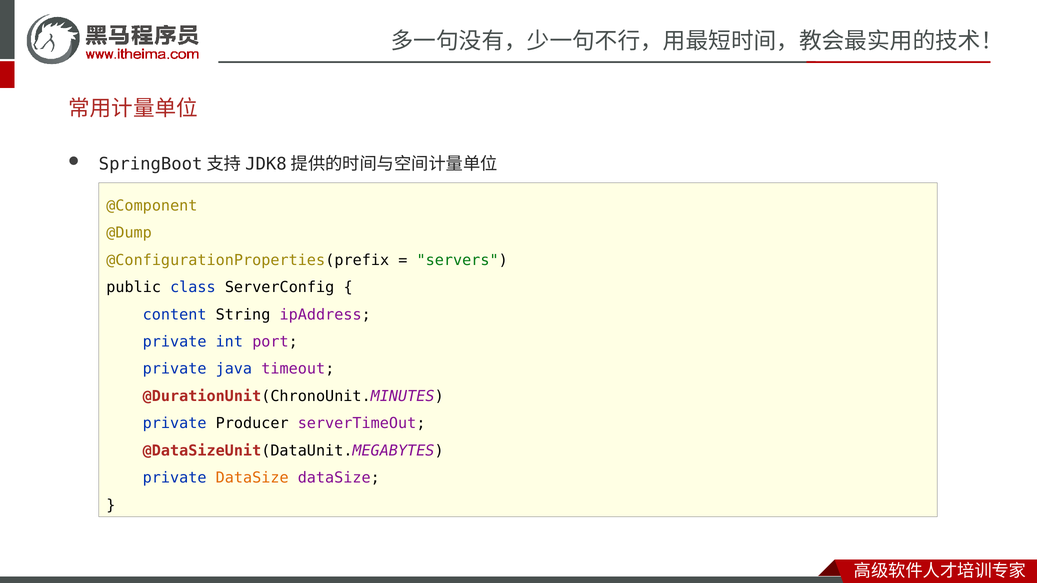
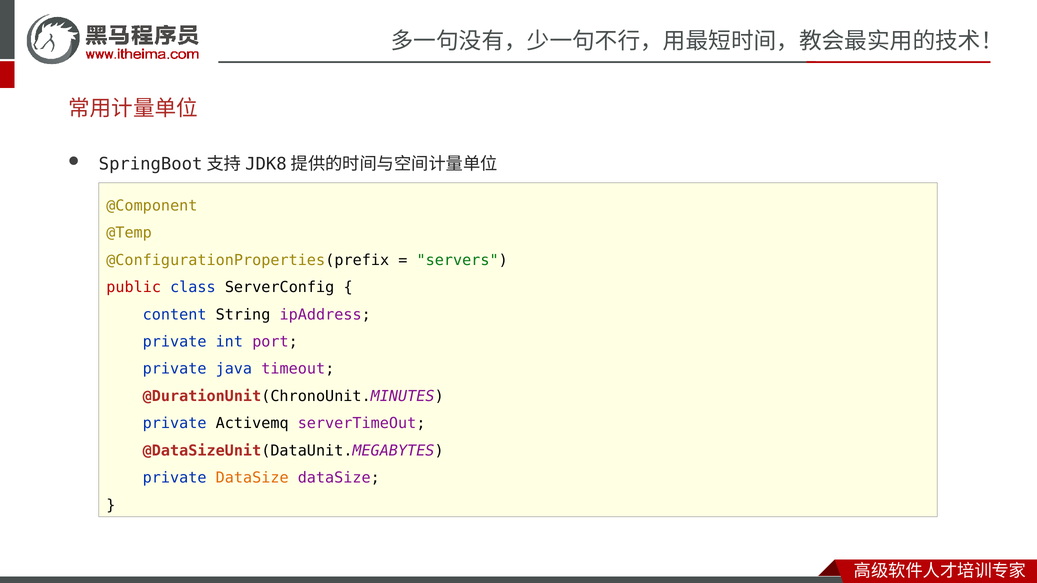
@Dump: @Dump -> @Temp
public colour: black -> red
Producer: Producer -> Activemq
